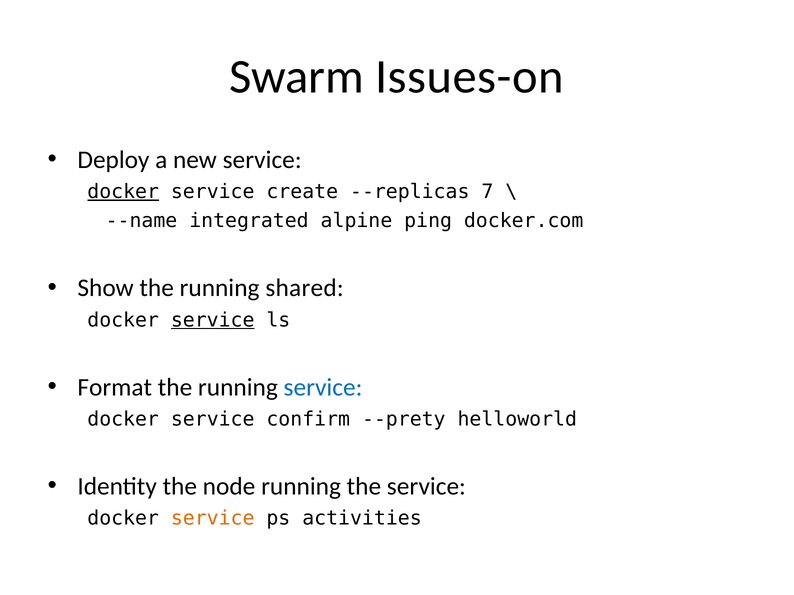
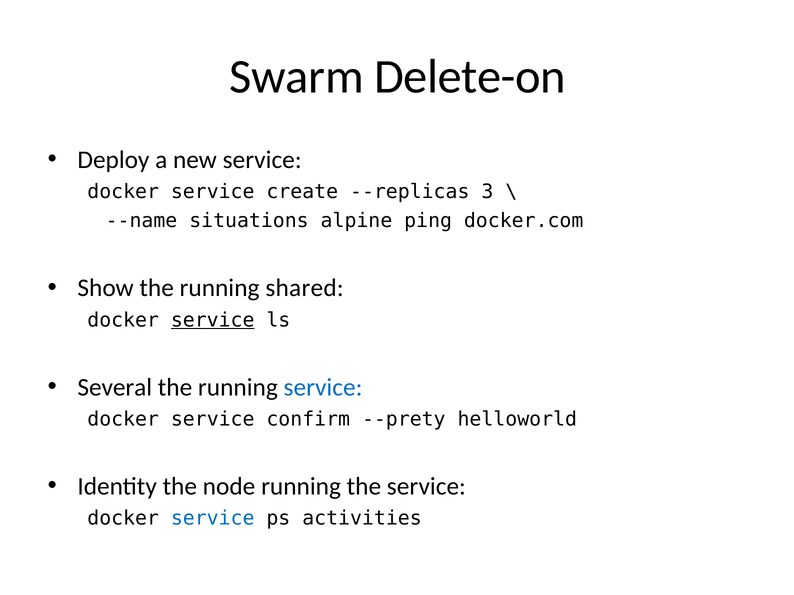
Issues-on: Issues-on -> Delete-on
docker at (123, 192) underline: present -> none
7: 7 -> 3
integrated: integrated -> situations
Format: Format -> Several
service at (213, 519) colour: orange -> blue
